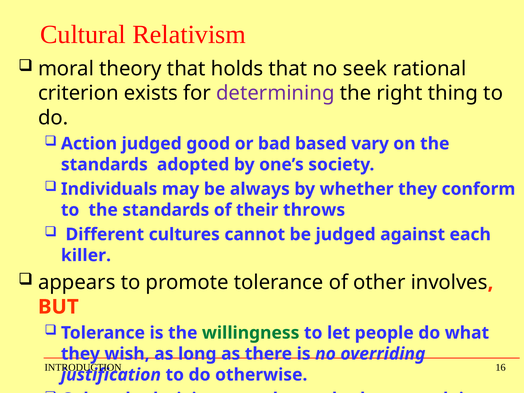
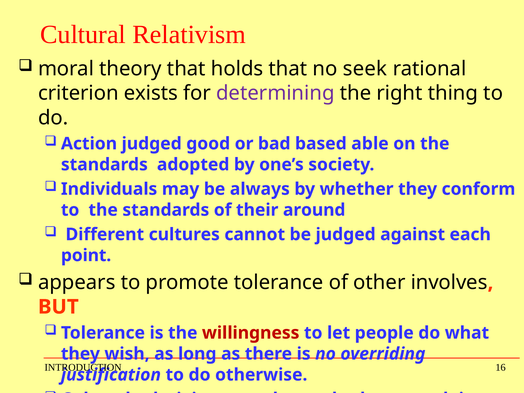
vary: vary -> able
throws: throws -> around
killer: killer -> point
willingness colour: green -> red
